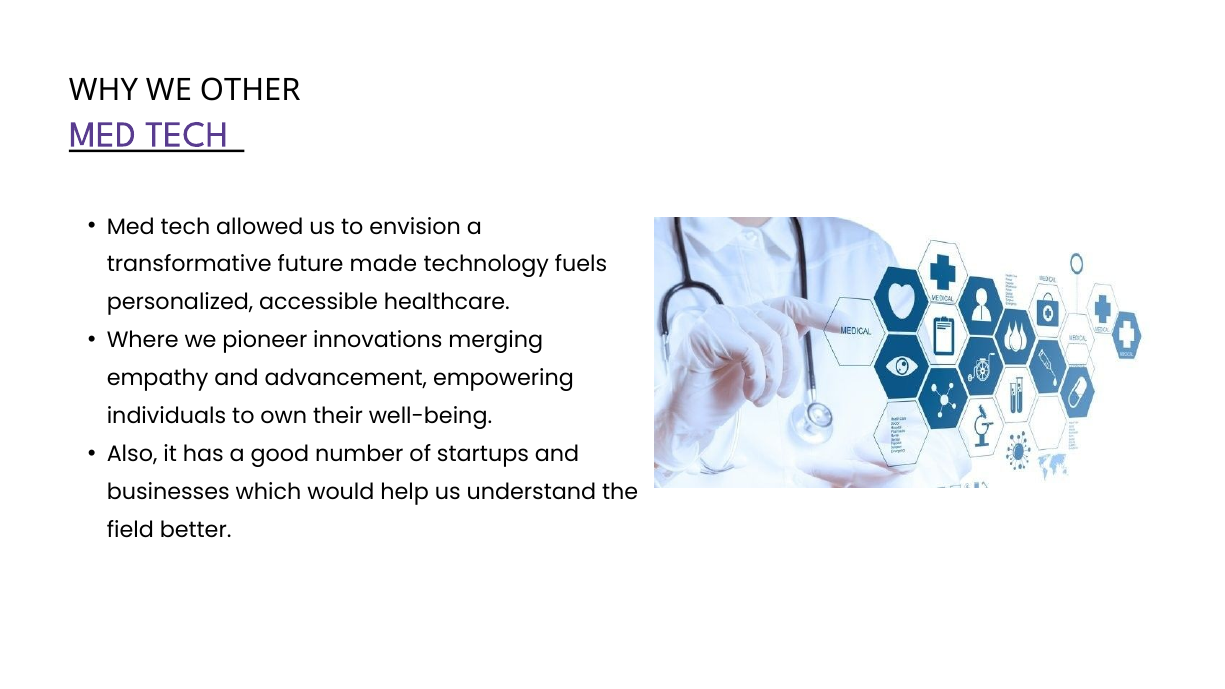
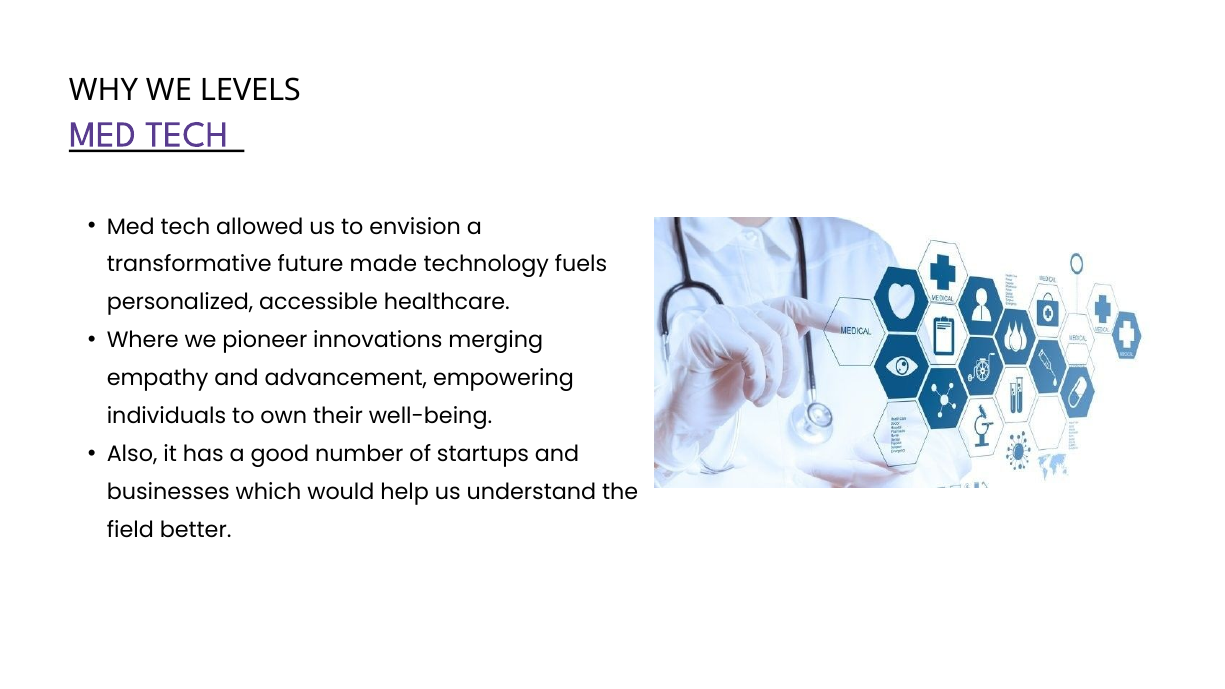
OTHER: OTHER -> LEVELS
